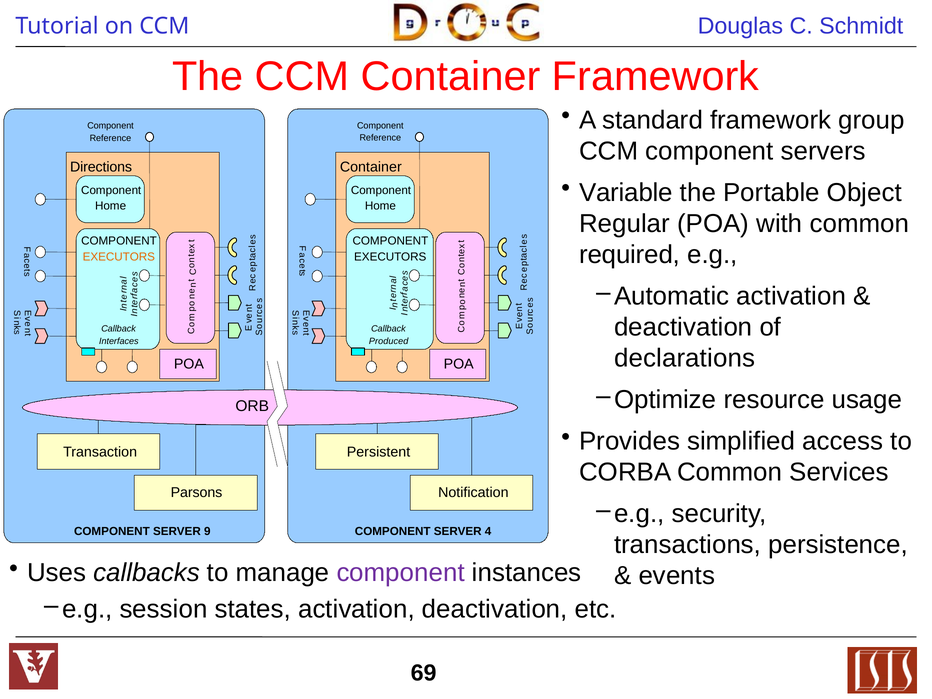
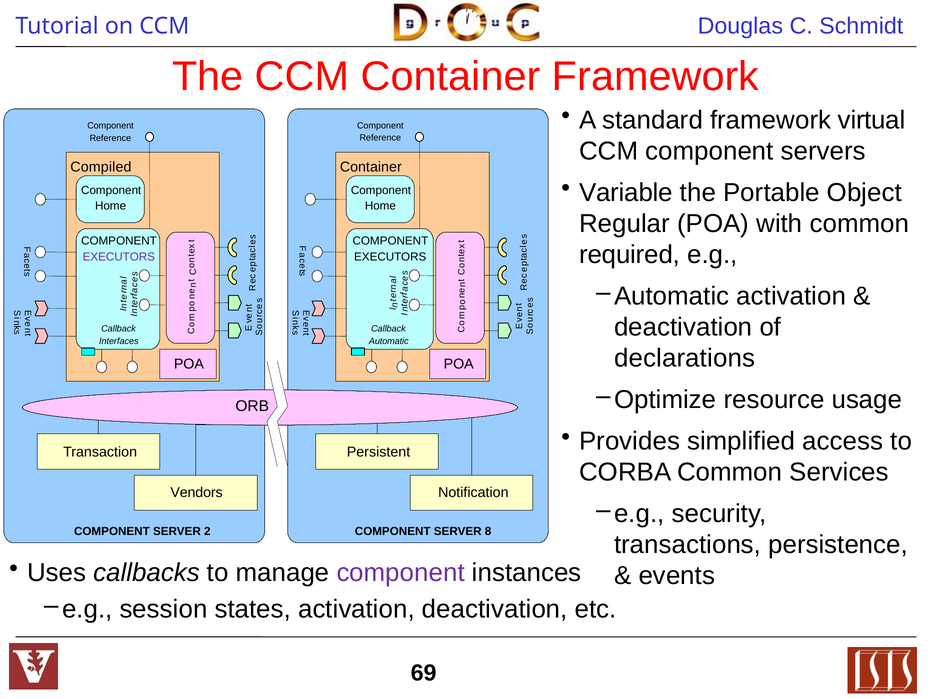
group: group -> virtual
Directions: Directions -> Compiled
EXECUTORS at (119, 257) colour: orange -> purple
Produced at (389, 341): Produced -> Automatic
Parsons: Parsons -> Vendors
9: 9 -> 2
4: 4 -> 8
